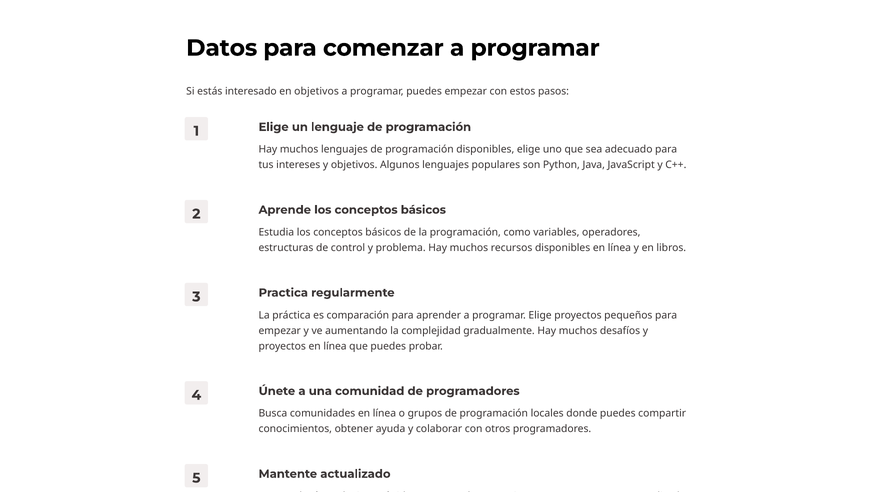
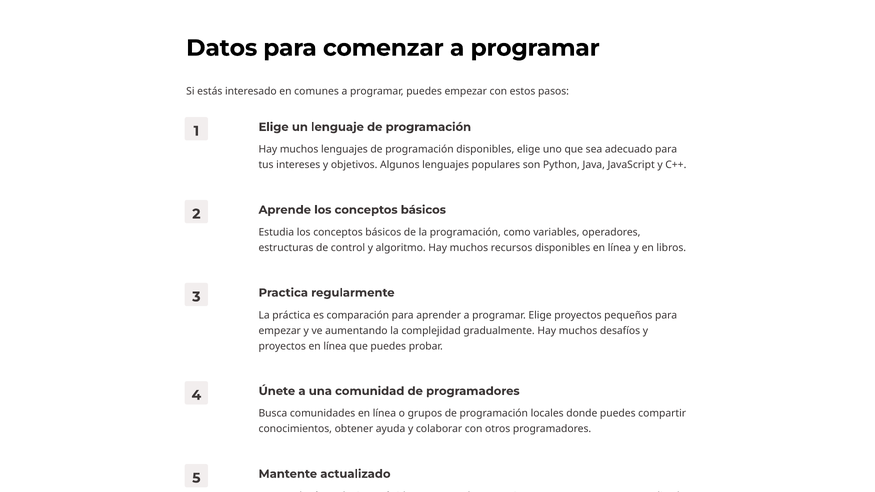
en objetivos: objetivos -> comunes
problema: problema -> algoritmo
